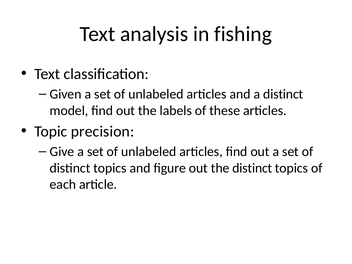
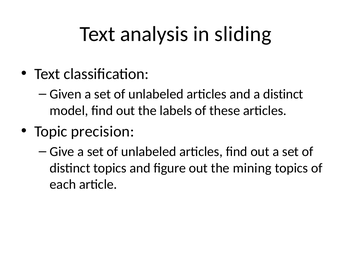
fishing: fishing -> sliding
the distinct: distinct -> mining
